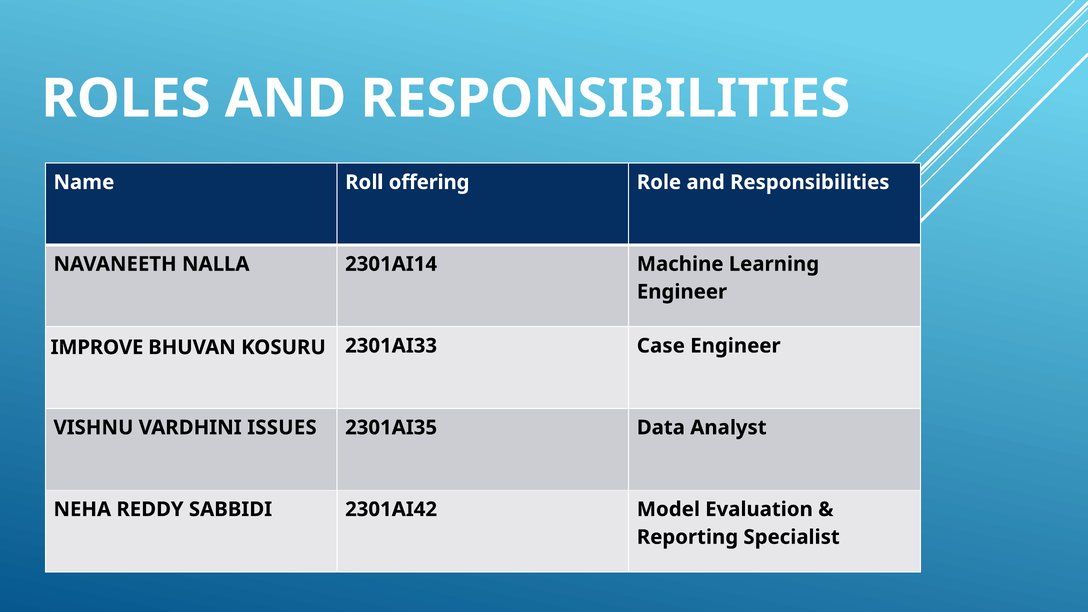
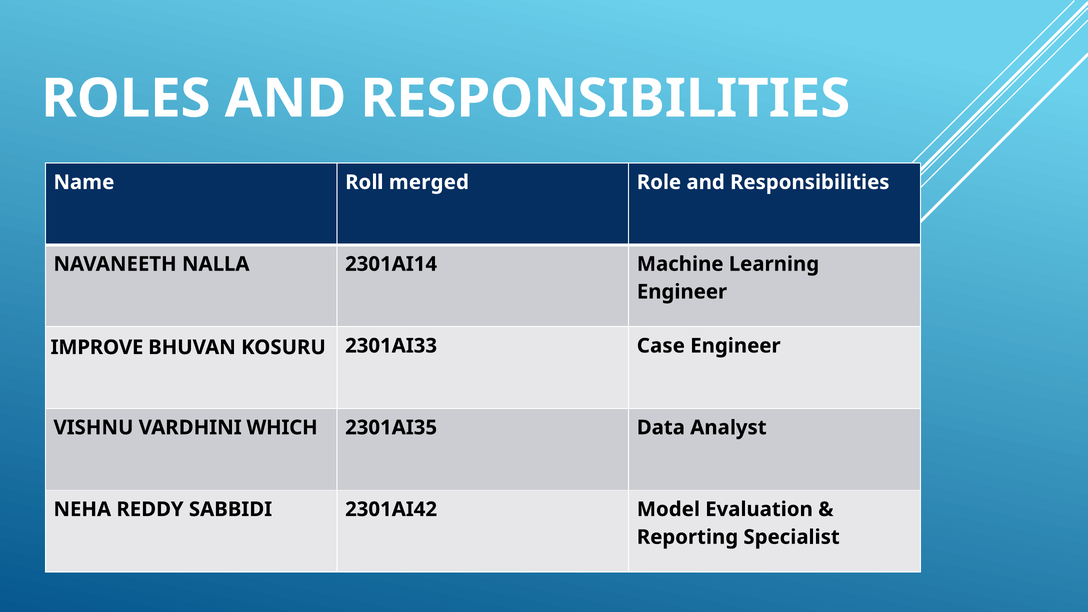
offering: offering -> merged
ISSUES: ISSUES -> WHICH
